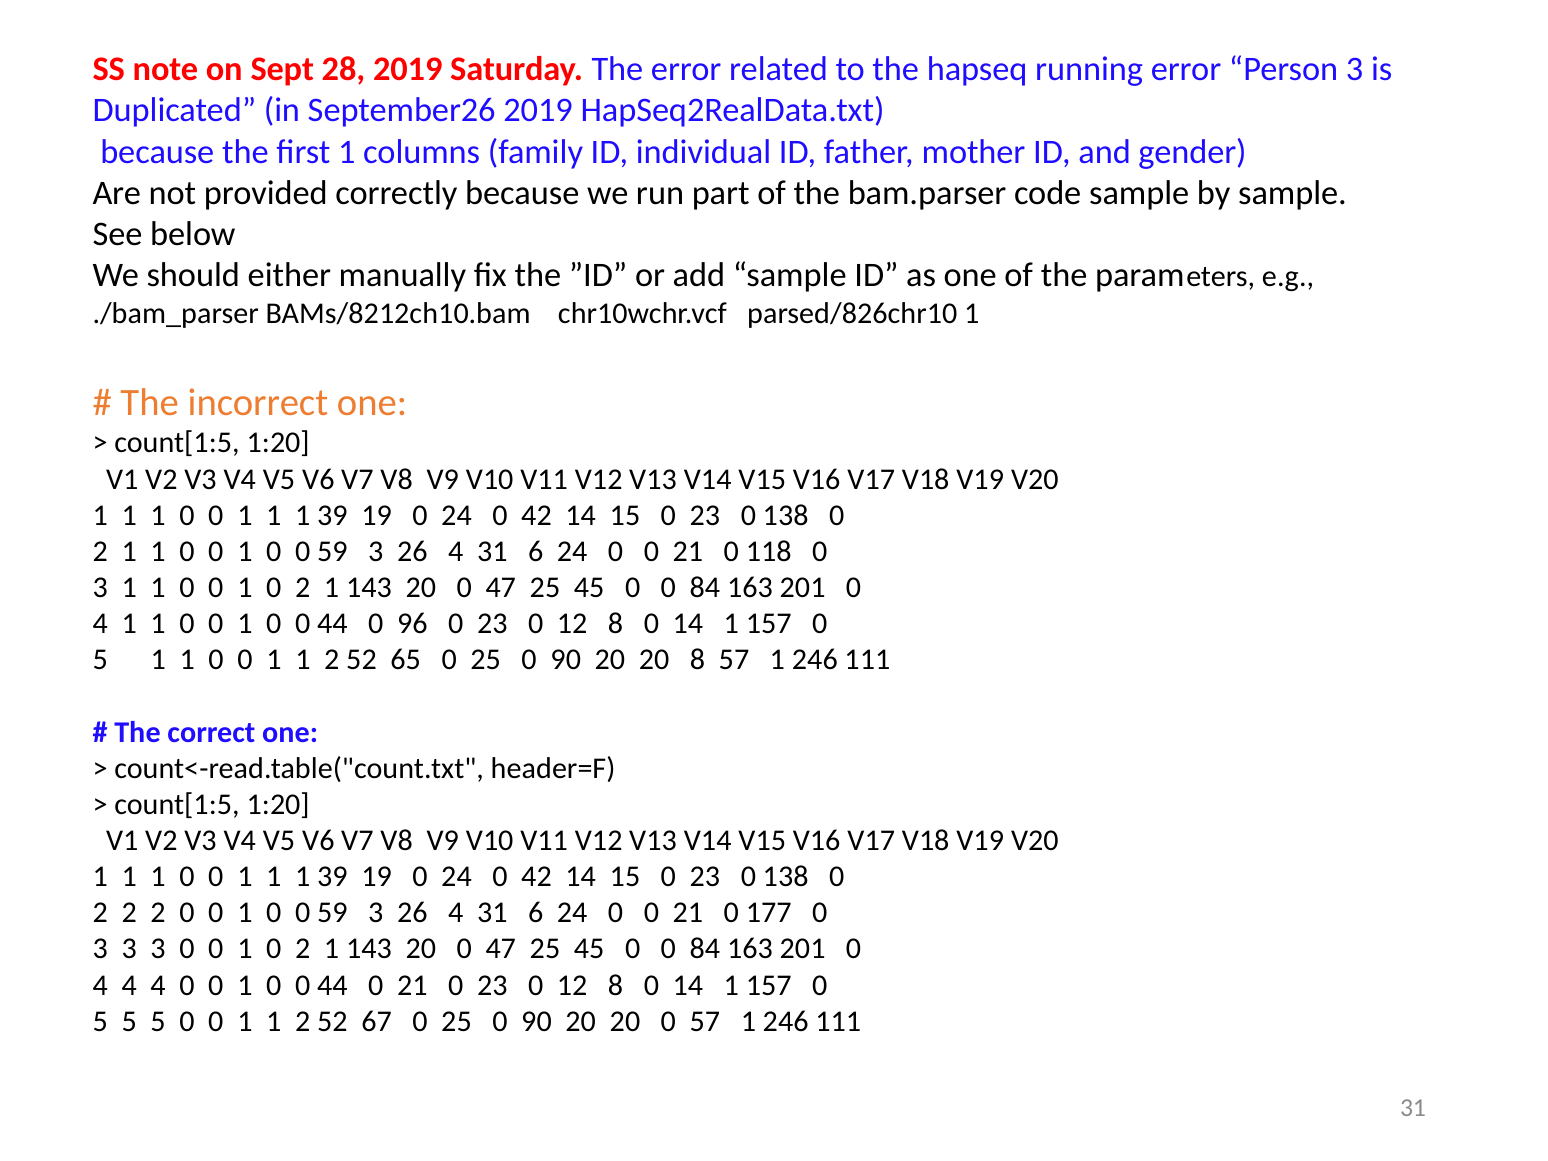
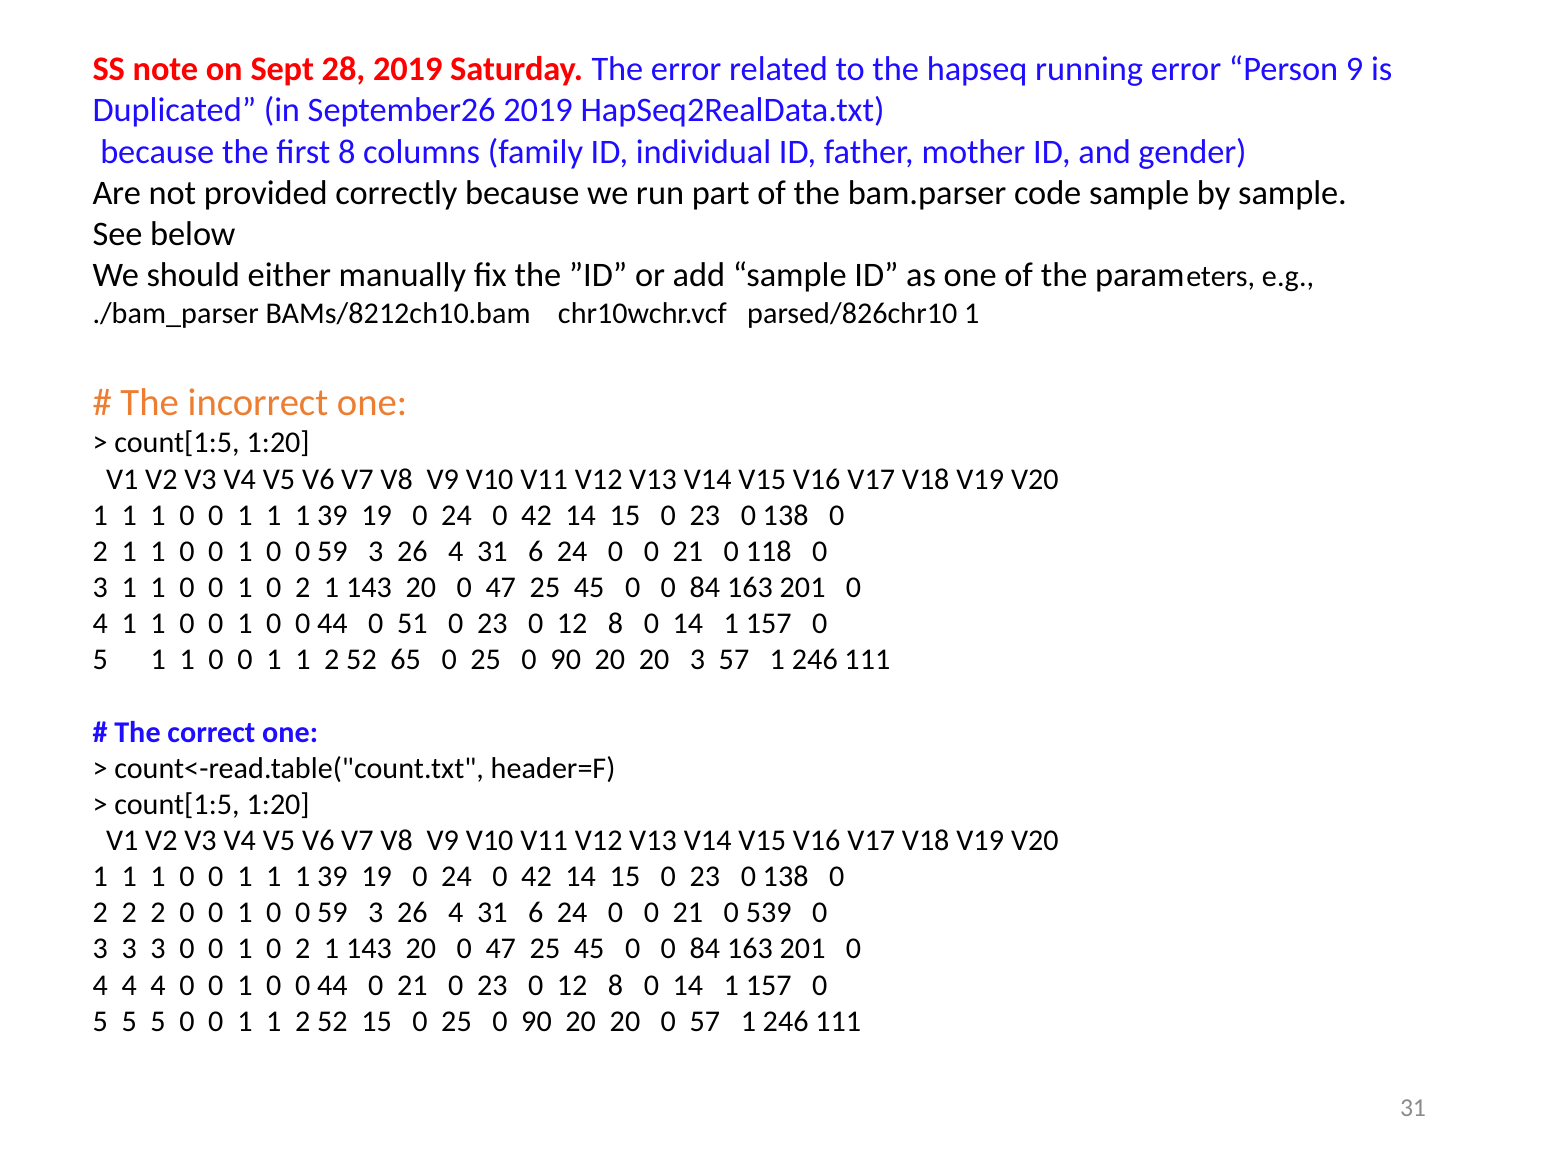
Person 3: 3 -> 9
first 1: 1 -> 8
96: 96 -> 51
20 8: 8 -> 3
177: 177 -> 539
52 67: 67 -> 15
